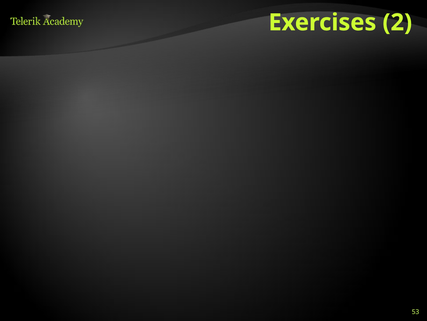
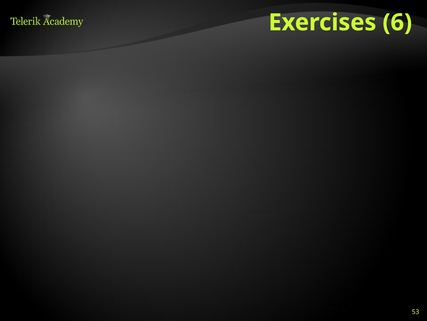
2: 2 -> 6
